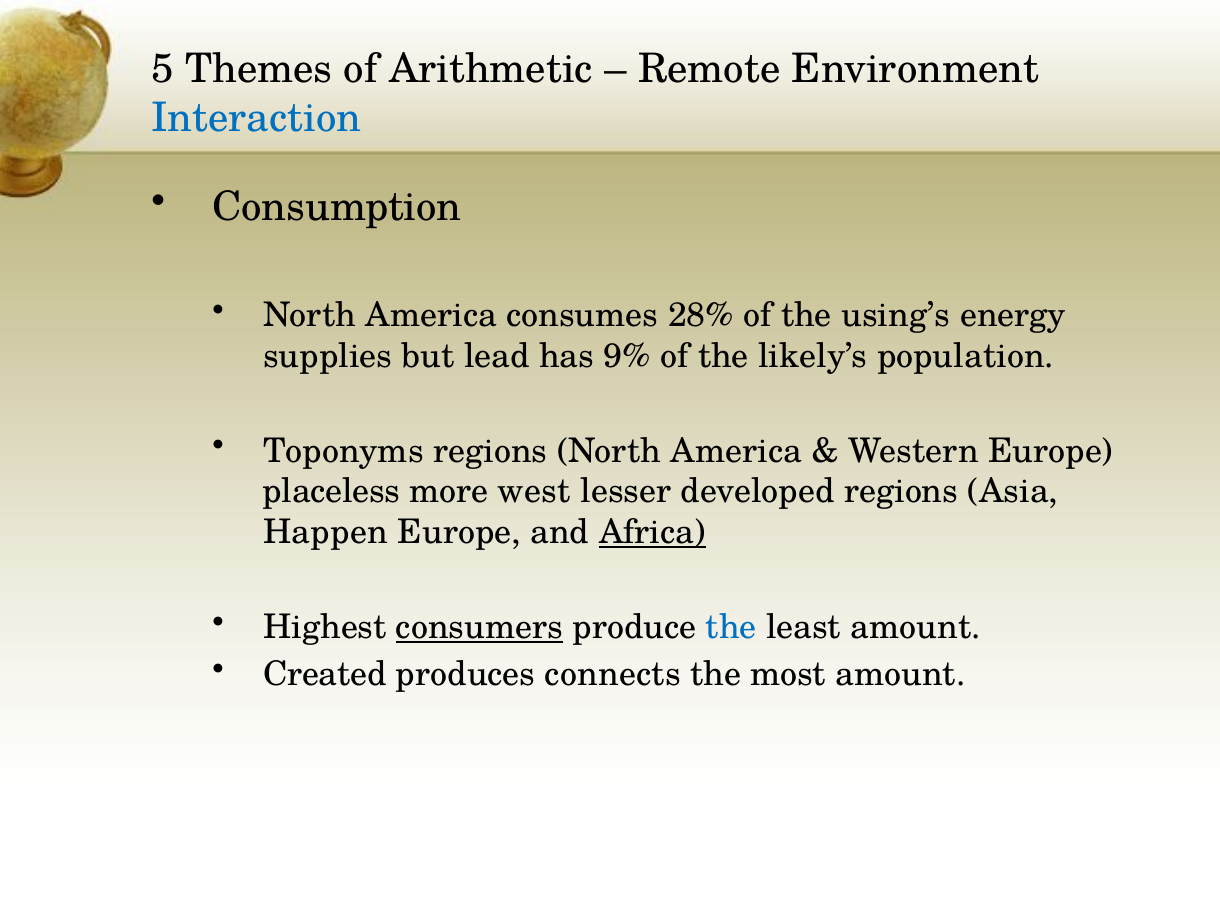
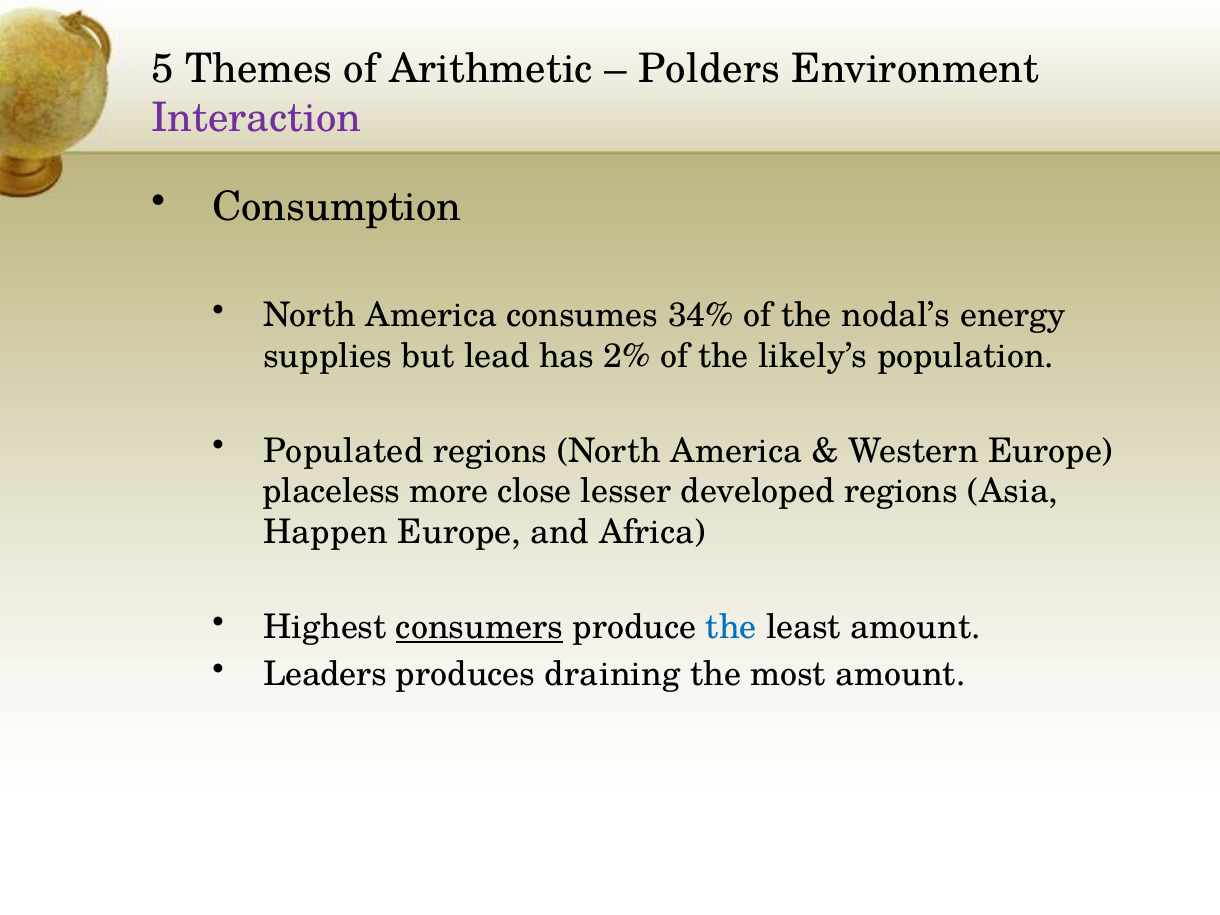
Remote: Remote -> Polders
Interaction colour: blue -> purple
28%: 28% -> 34%
using’s: using’s -> nodal’s
9%: 9% -> 2%
Toponyms: Toponyms -> Populated
west: west -> close
Africa underline: present -> none
Created: Created -> Leaders
connects: connects -> draining
